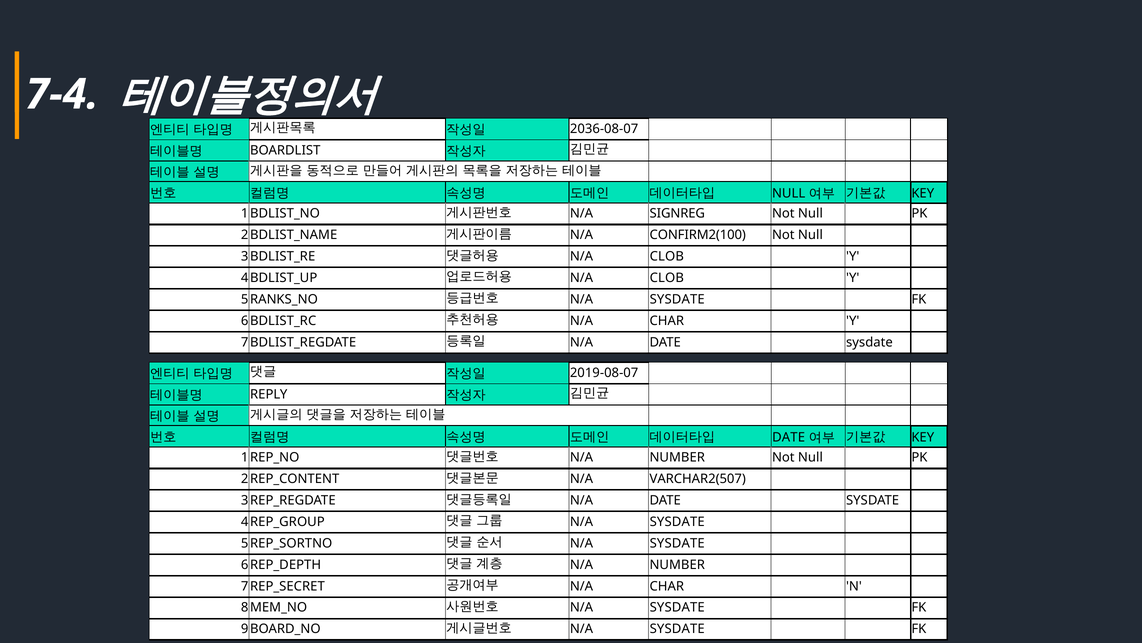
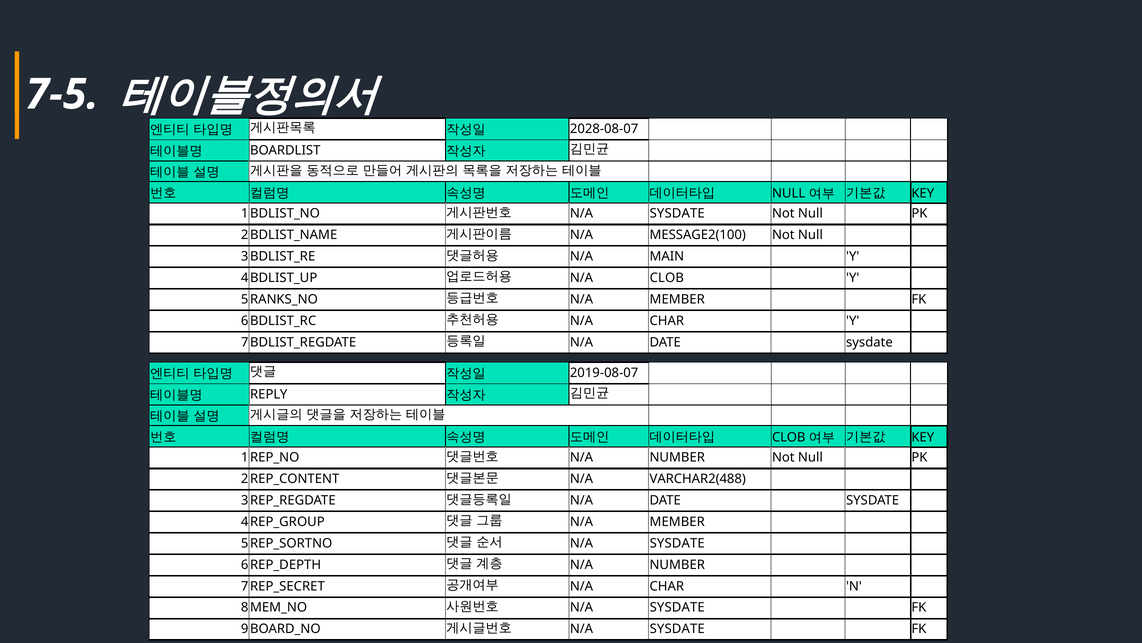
7-4: 7-4 -> 7-5
2036-08-07: 2036-08-07 -> 2028-08-07
SIGNREG at (677, 213): SIGNREG -> SYSDATE
CONFIRM2(100: CONFIRM2(100 -> MESSAGE2(100
CLOB at (667, 256): CLOB -> MAIN
SYSDATE at (677, 299): SYSDATE -> MEMBER
DATE at (789, 437): DATE -> CLOB
VARCHAR2(507: VARCHAR2(507 -> VARCHAR2(488
SYSDATE at (677, 521): SYSDATE -> MEMBER
